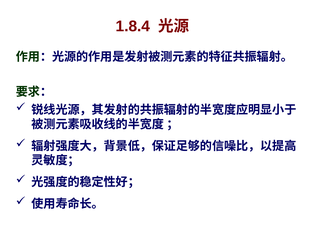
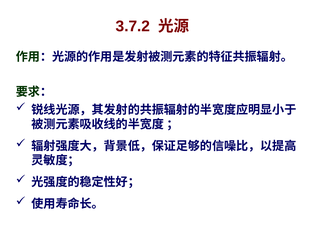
1.8.4: 1.8.4 -> 3.7.2
